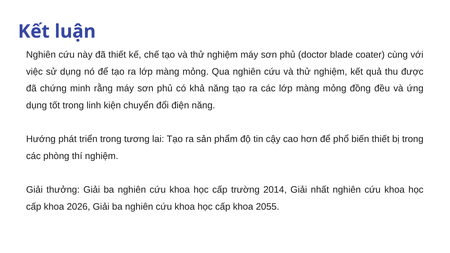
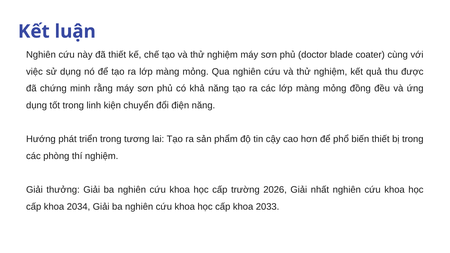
2014: 2014 -> 2026
2026: 2026 -> 2034
2055: 2055 -> 2033
